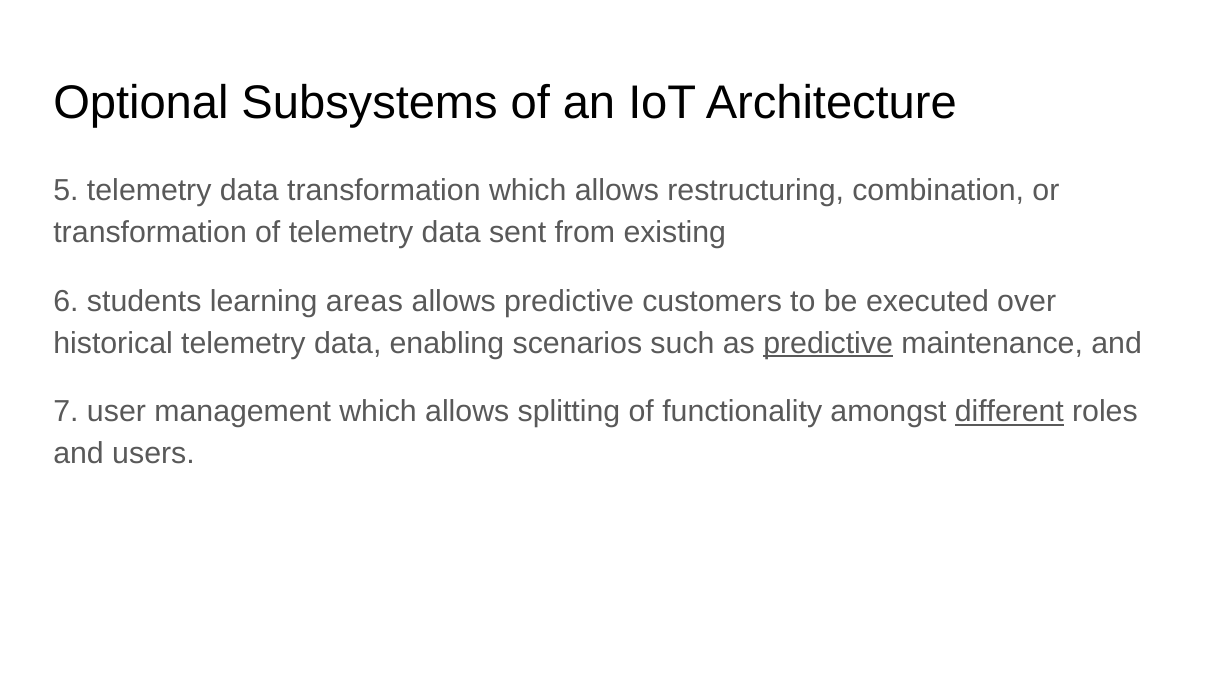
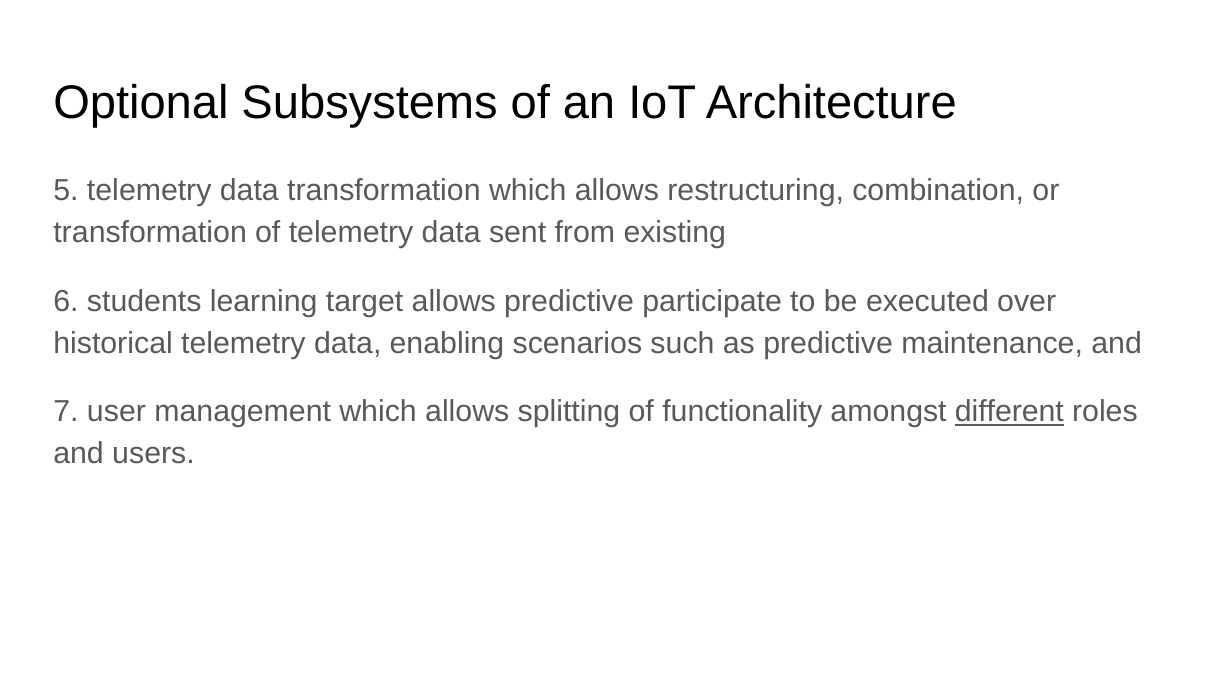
areas: areas -> target
customers: customers -> participate
predictive at (828, 343) underline: present -> none
